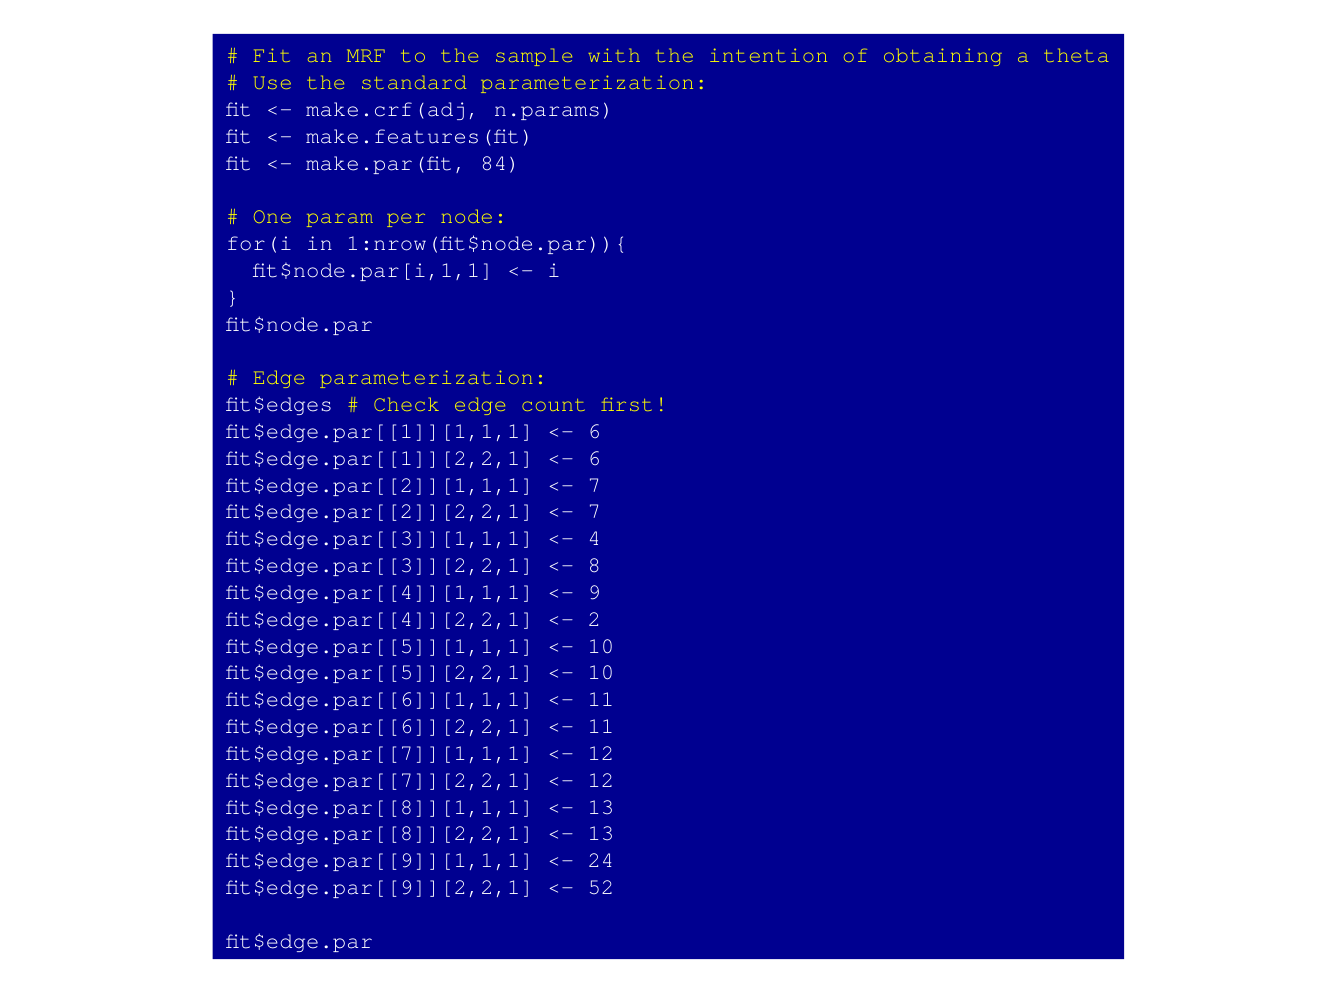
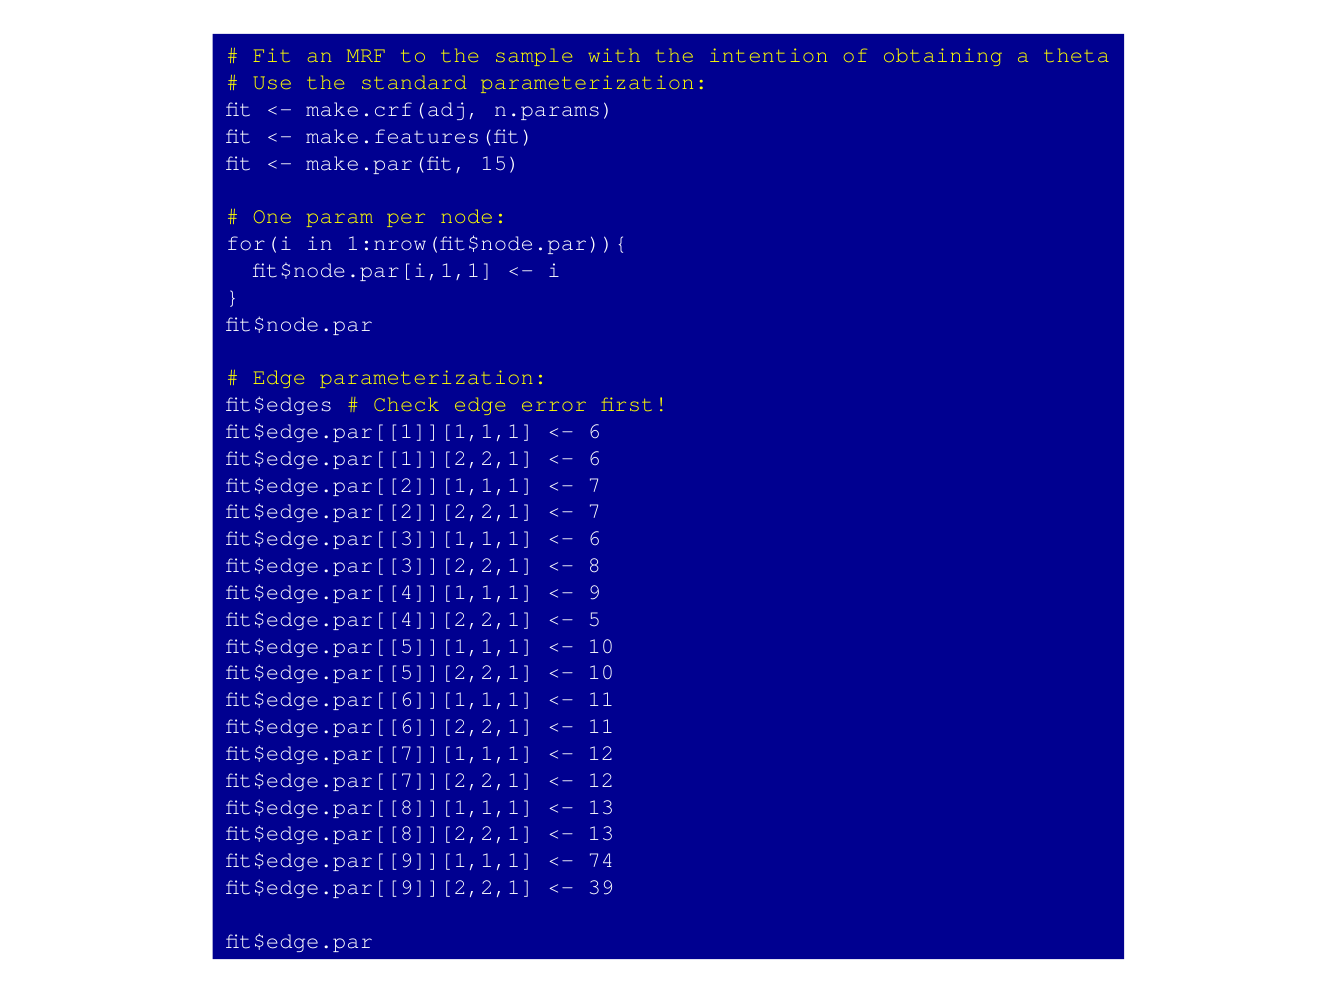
84: 84 -> 15
count: count -> error
4 at (594, 538): 4 -> 6
2: 2 -> 5
24: 24 -> 74
52: 52 -> 39
